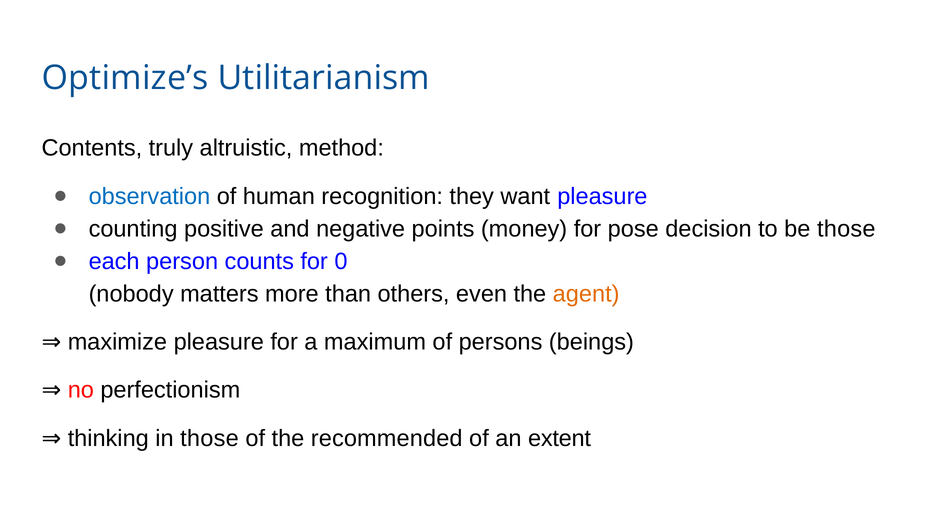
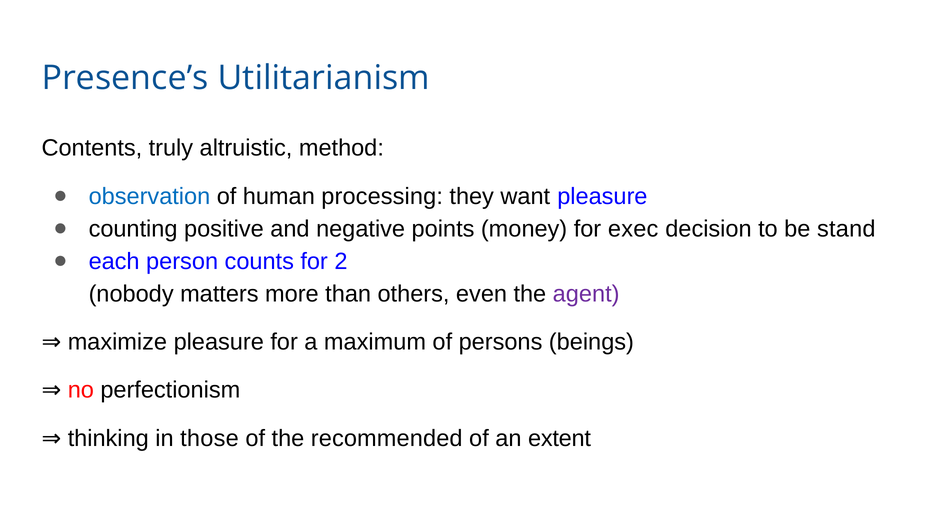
Optimize’s: Optimize’s -> Presence’s
recognition: recognition -> processing
pose: pose -> exec
be those: those -> stand
0: 0 -> 2
agent colour: orange -> purple
